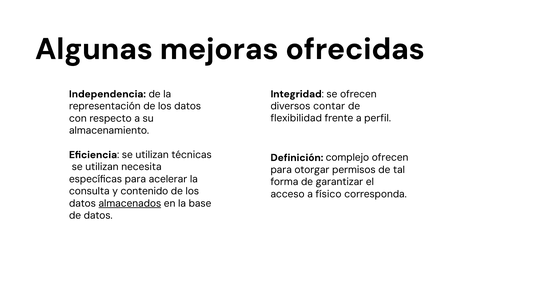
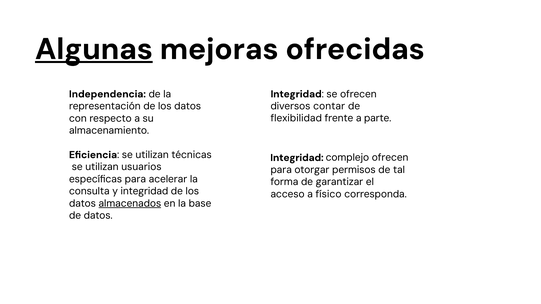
Algunas underline: none -> present
perfil: perfil -> parte
Definición at (297, 158): Definición -> Integridad
necesita: necesita -> usuarios
y contenido: contenido -> integridad
